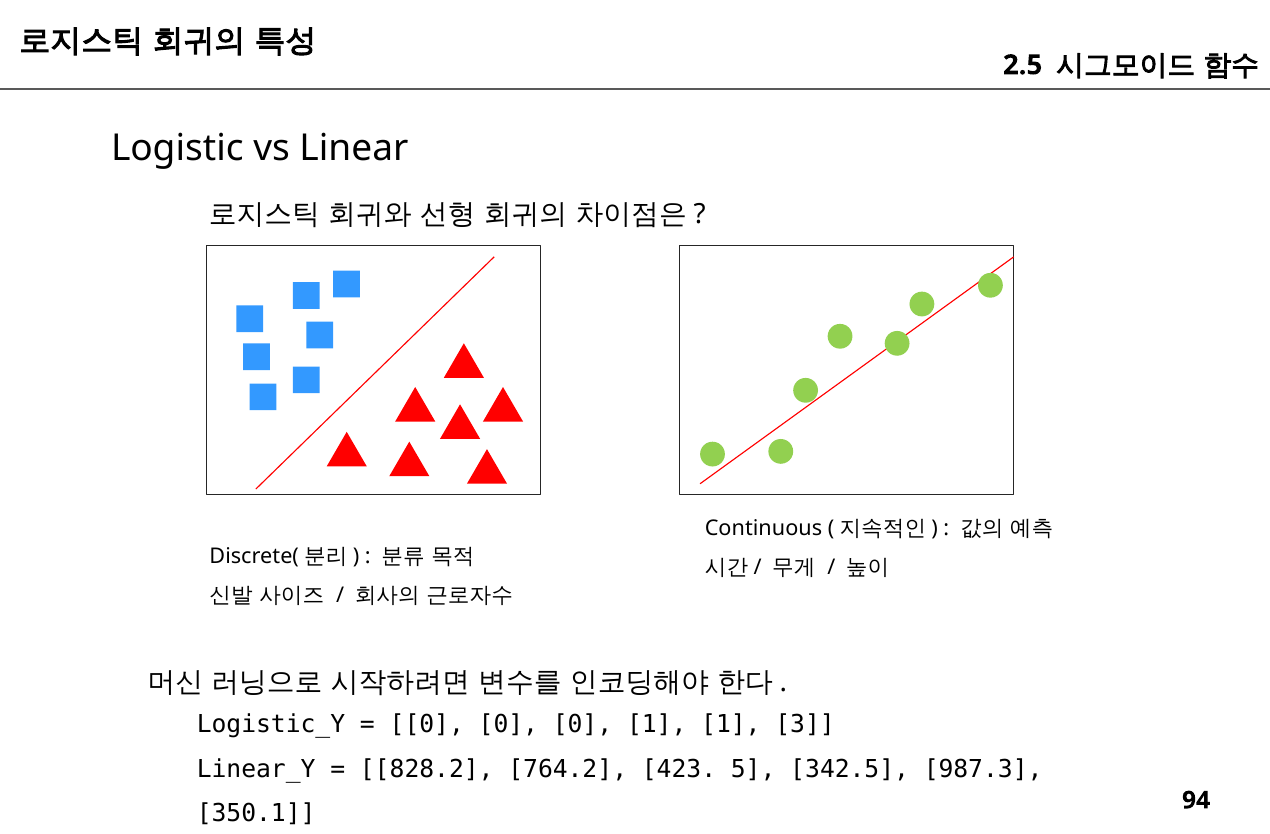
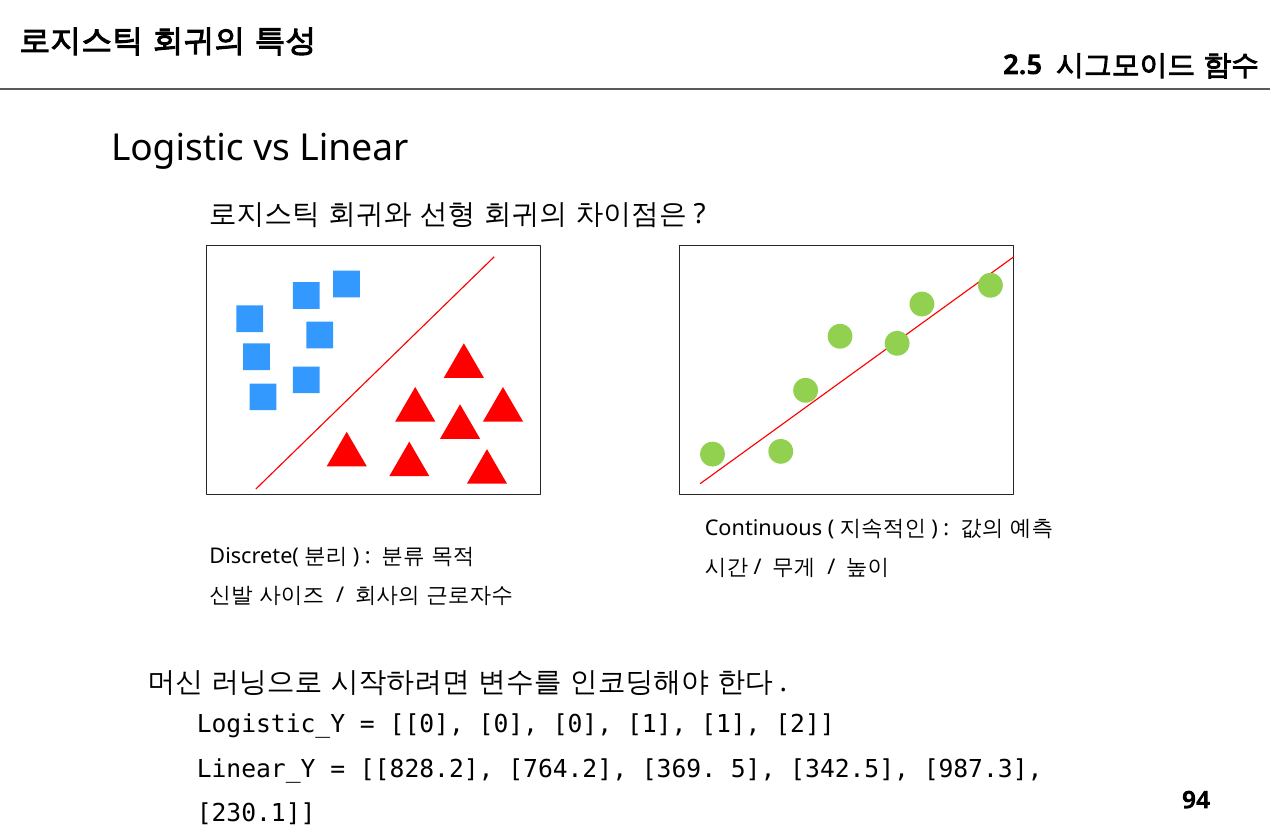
3: 3 -> 2
423: 423 -> 369
350.1: 350.1 -> 230.1
